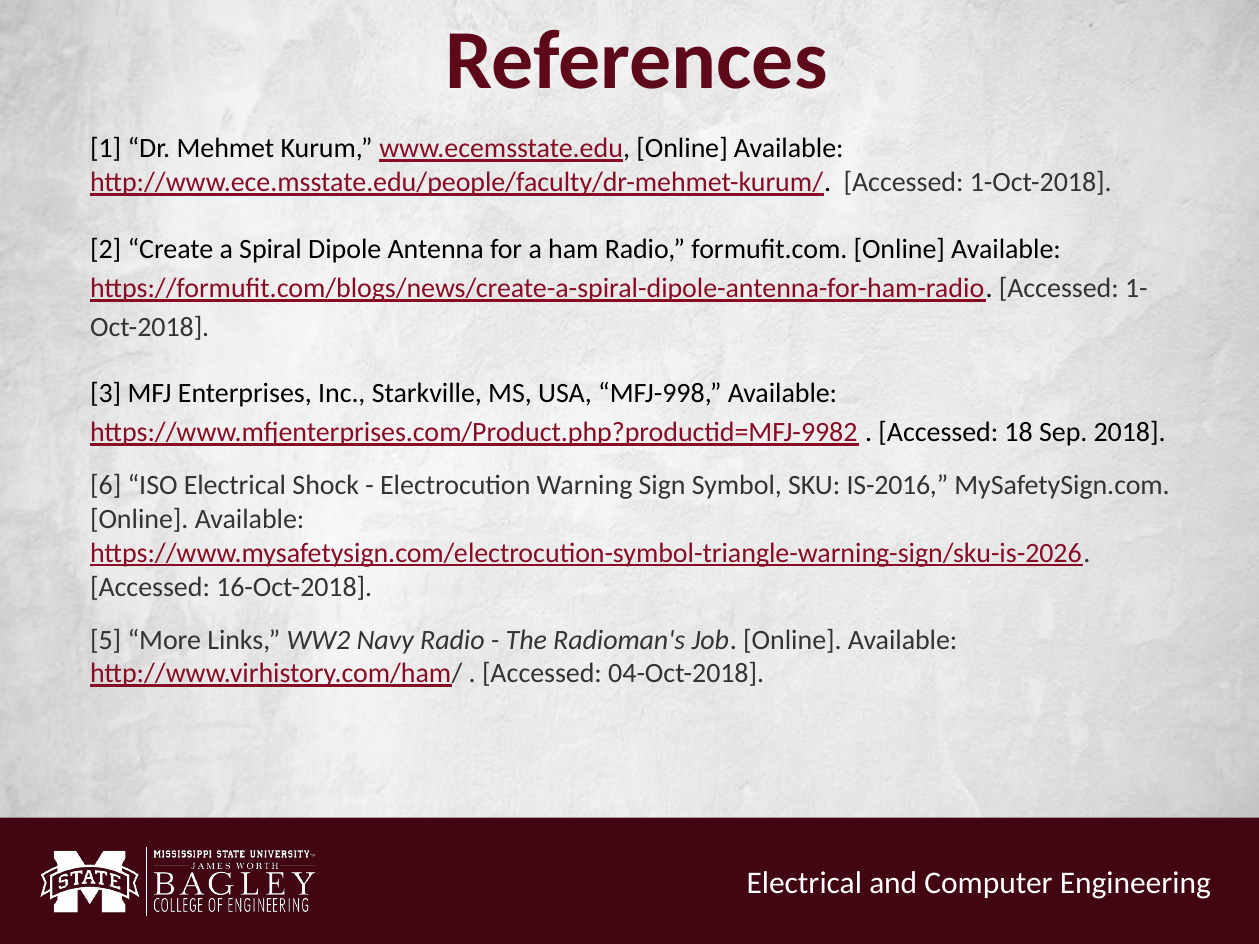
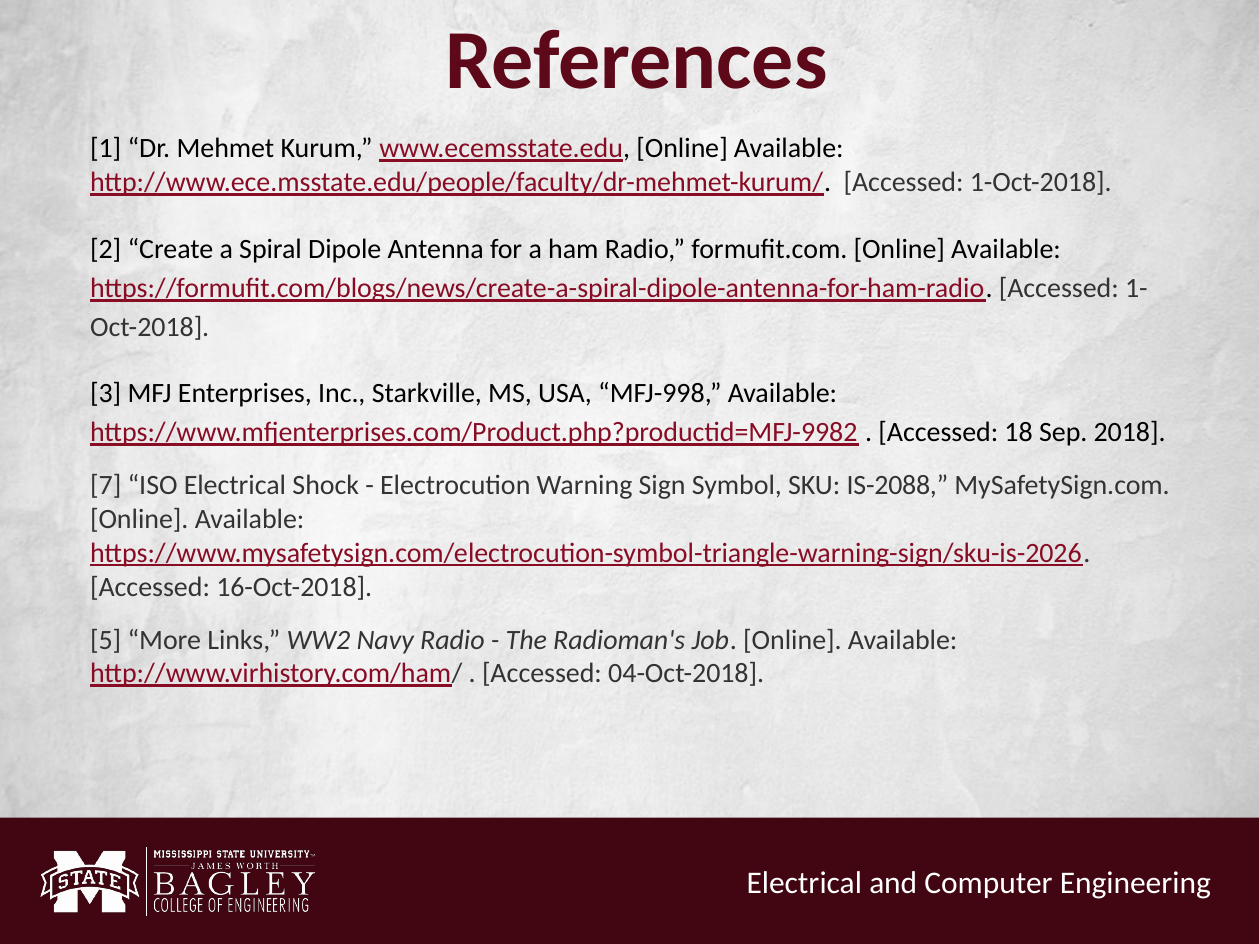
6: 6 -> 7
IS-2016: IS-2016 -> IS-2088
